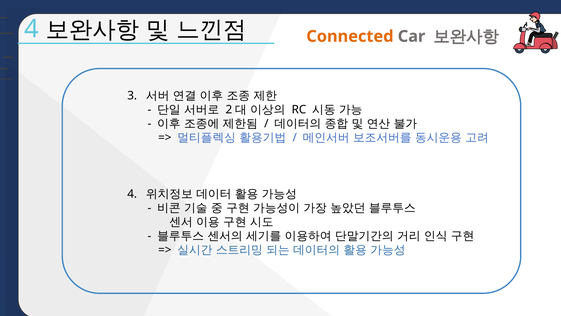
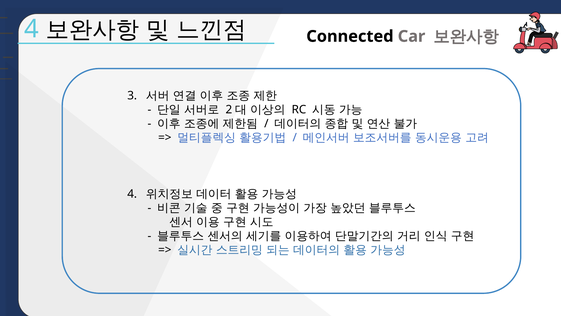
Connected at (350, 36) colour: orange -> black
